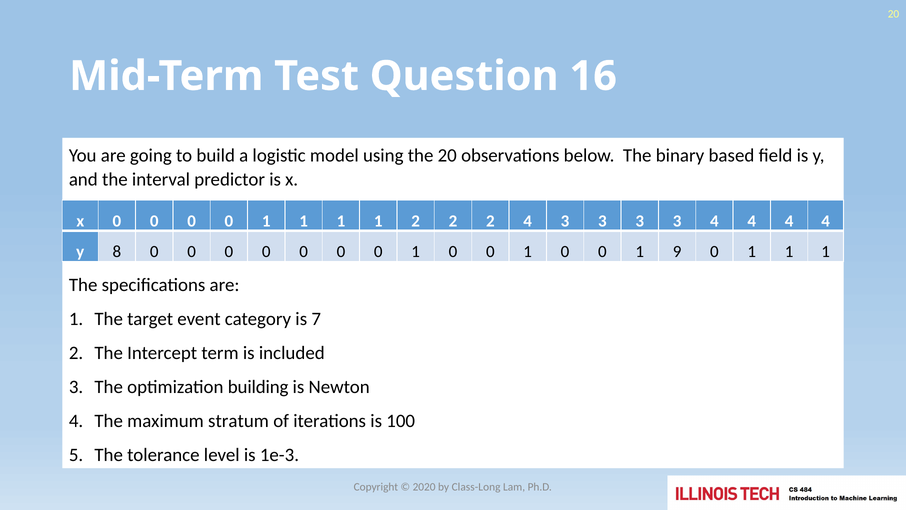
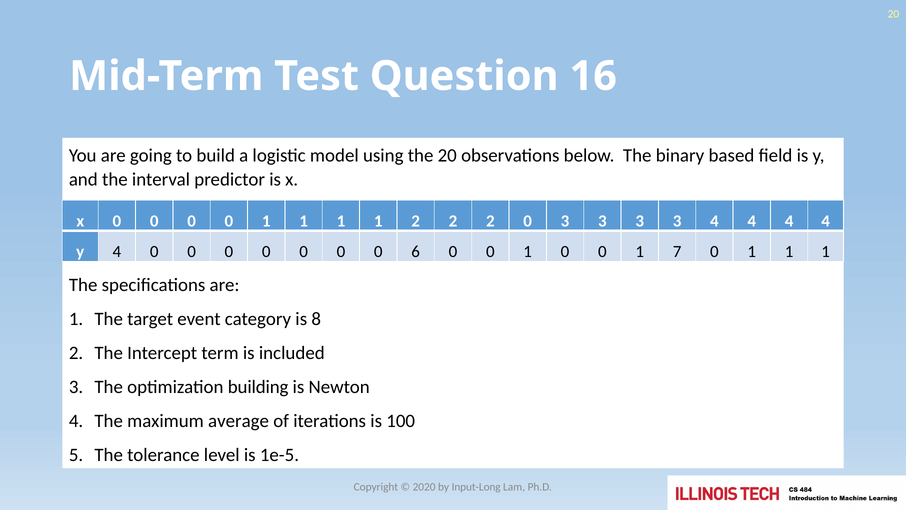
2 4: 4 -> 0
y 8: 8 -> 4
1 at (416, 251): 1 -> 6
9: 9 -> 7
7: 7 -> 8
stratum: stratum -> average
1e-3: 1e-3 -> 1e-5
Class-Long: Class-Long -> Input-Long
